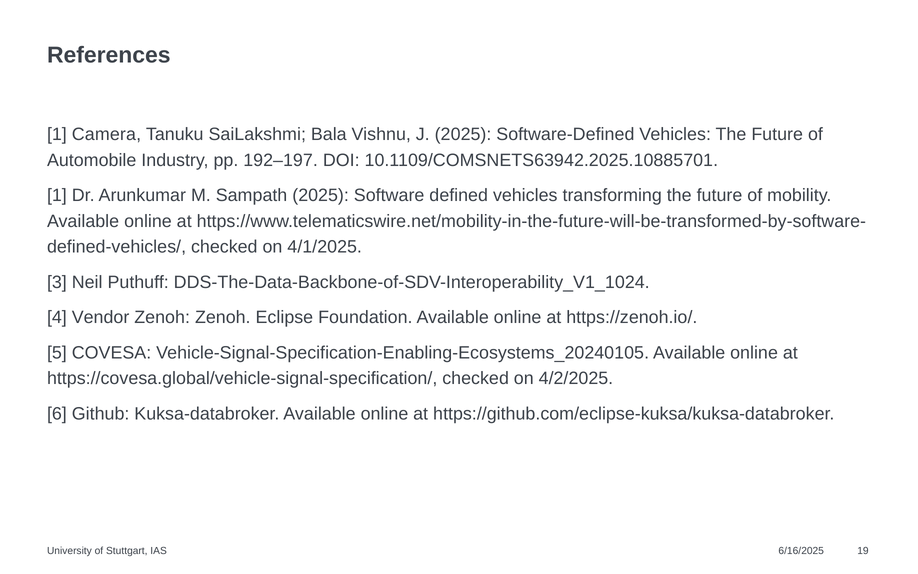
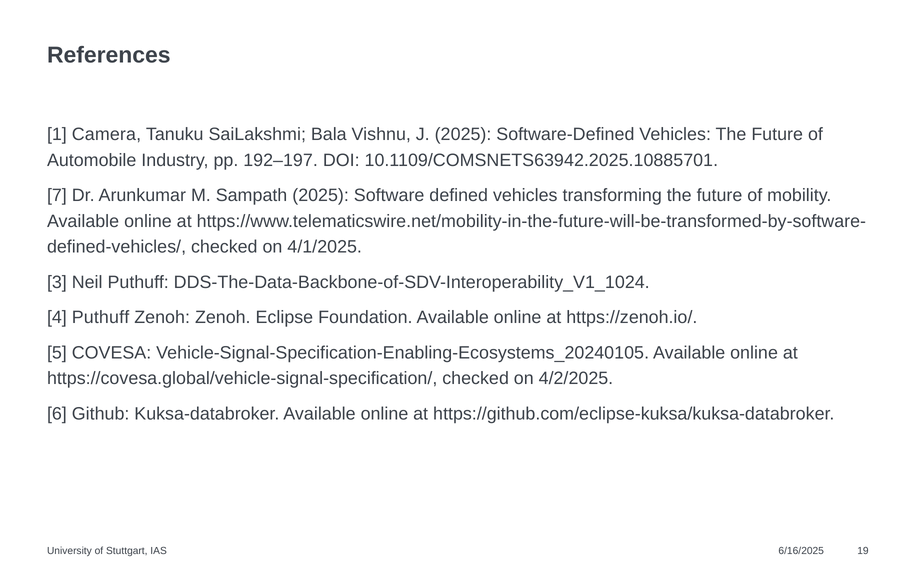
1 at (57, 195): 1 -> 7
4 Vendor: Vendor -> Puthuff
